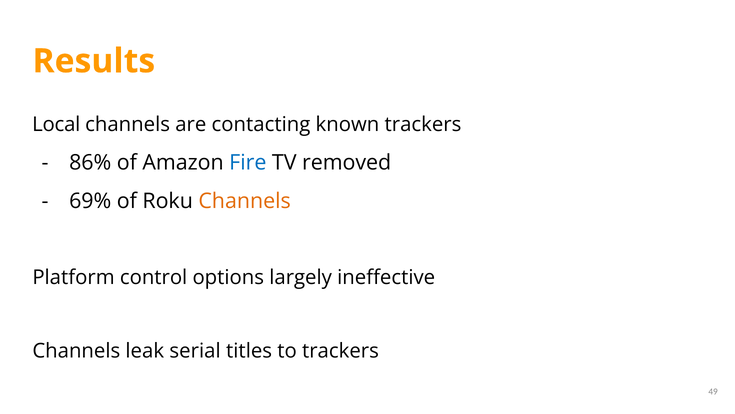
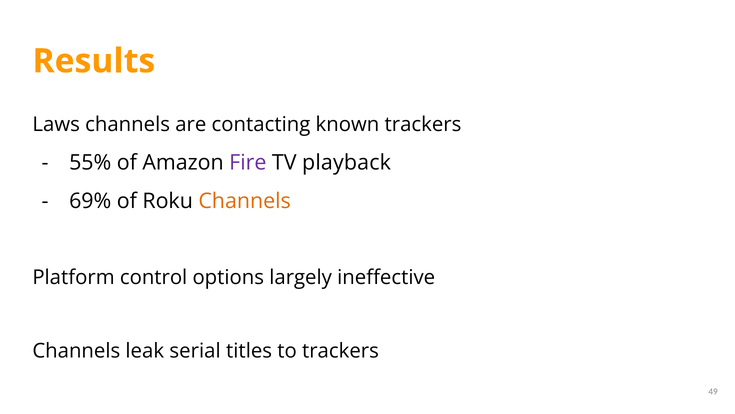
Local: Local -> Laws
86%: 86% -> 55%
Fire colour: blue -> purple
removed: removed -> playback
